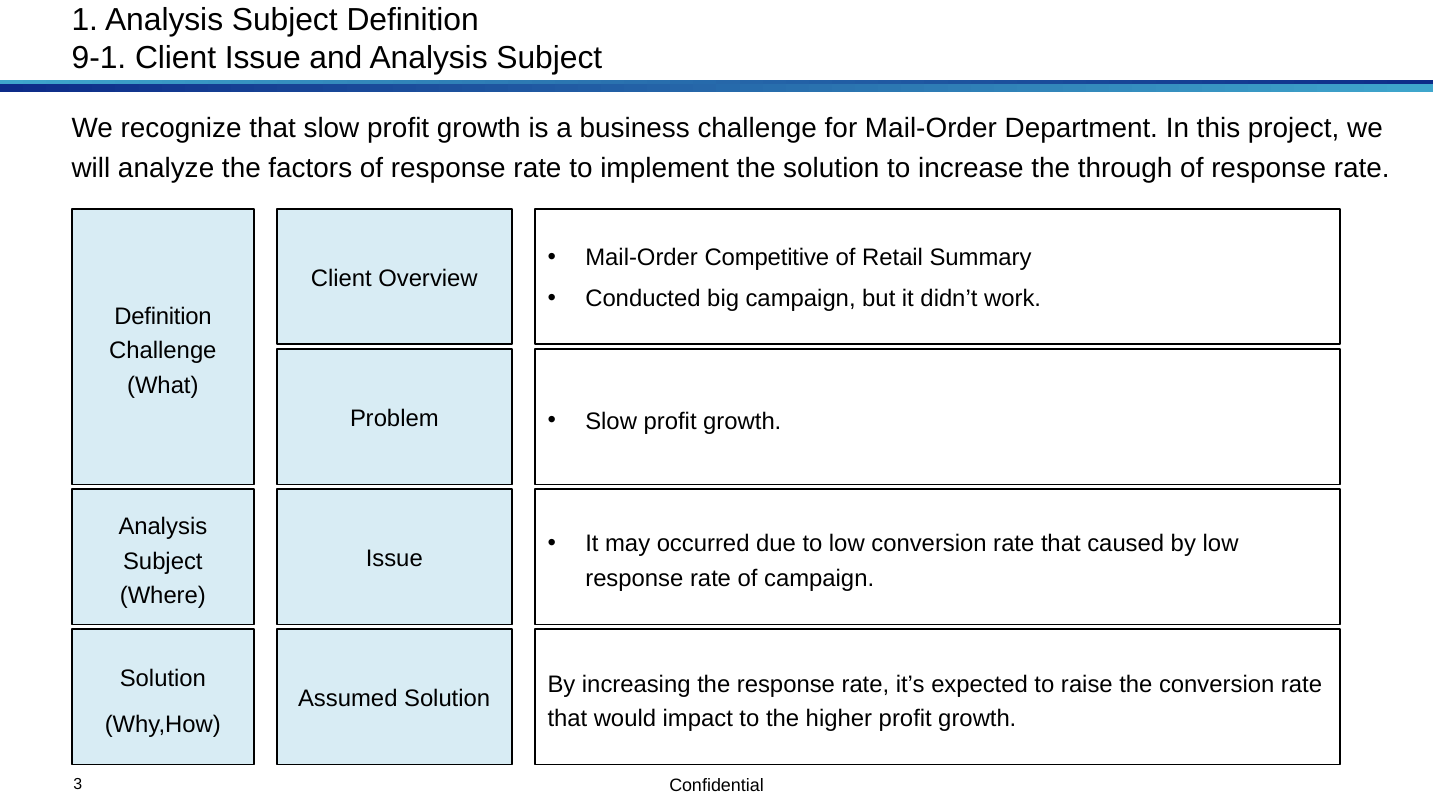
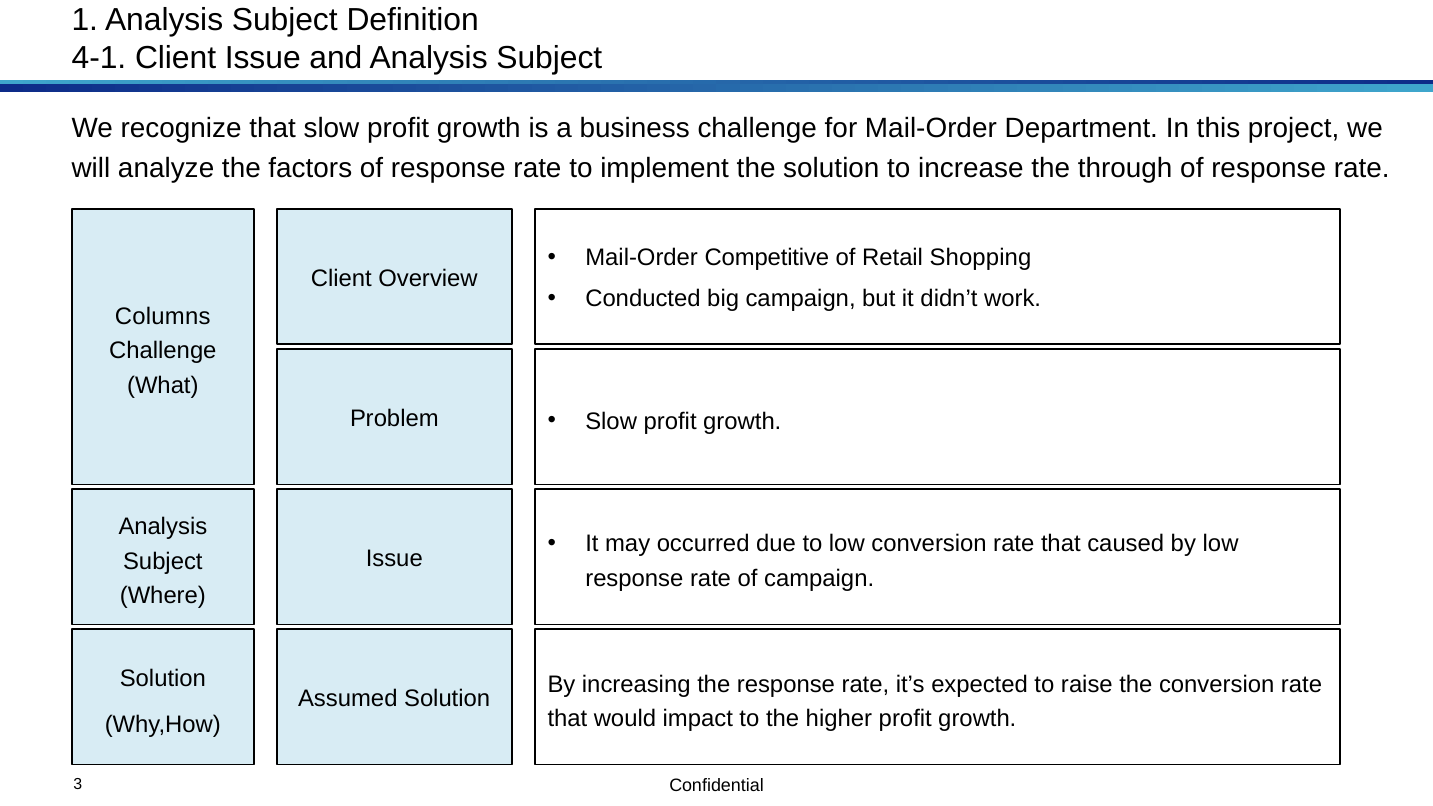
9-1: 9-1 -> 4-1
Summary: Summary -> Shopping
Definition at (163, 317): Definition -> Columns
